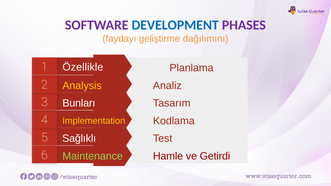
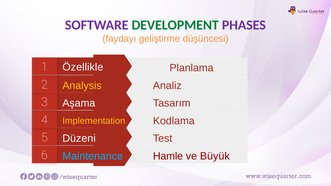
DEVELOPMENT colour: blue -> green
dağılımını: dağılımını -> düşüncesi
Bunları: Bunları -> Aşama
Sağlıklı: Sağlıklı -> Düzeni
Getirdi: Getirdi -> Büyük
Maintenance colour: light green -> light blue
